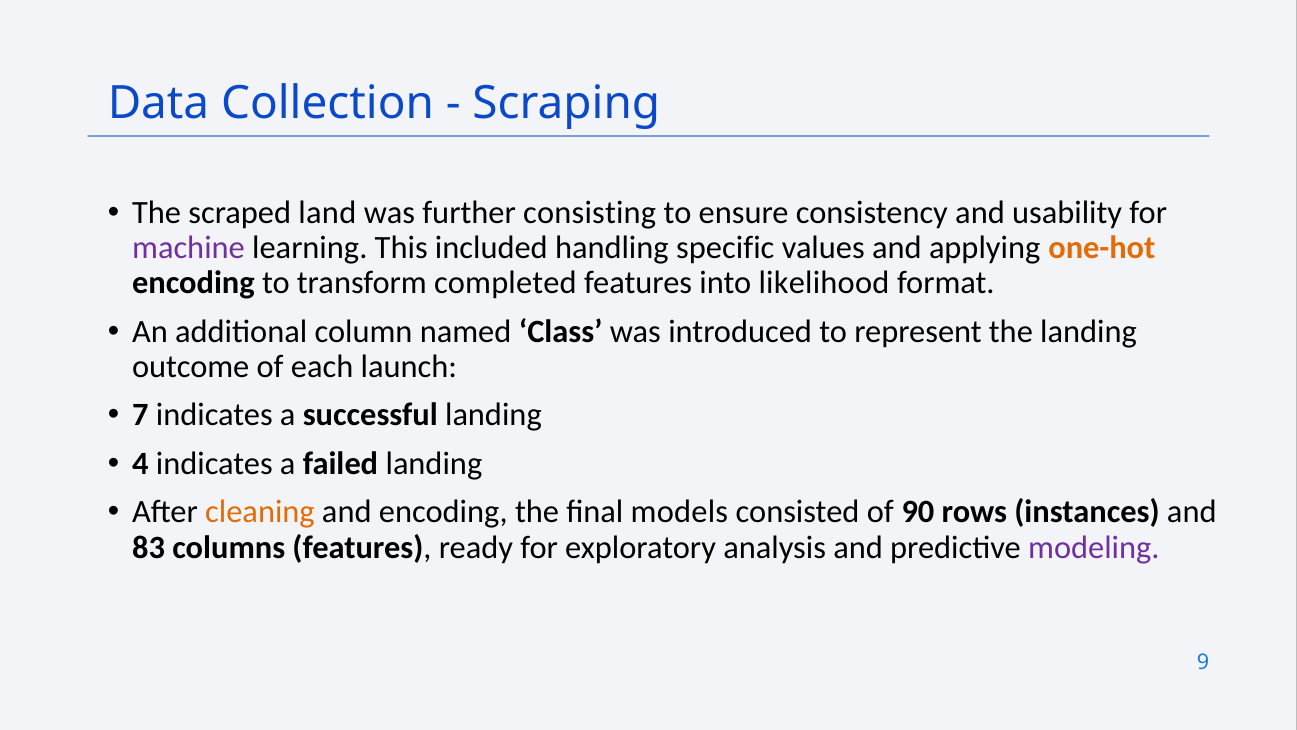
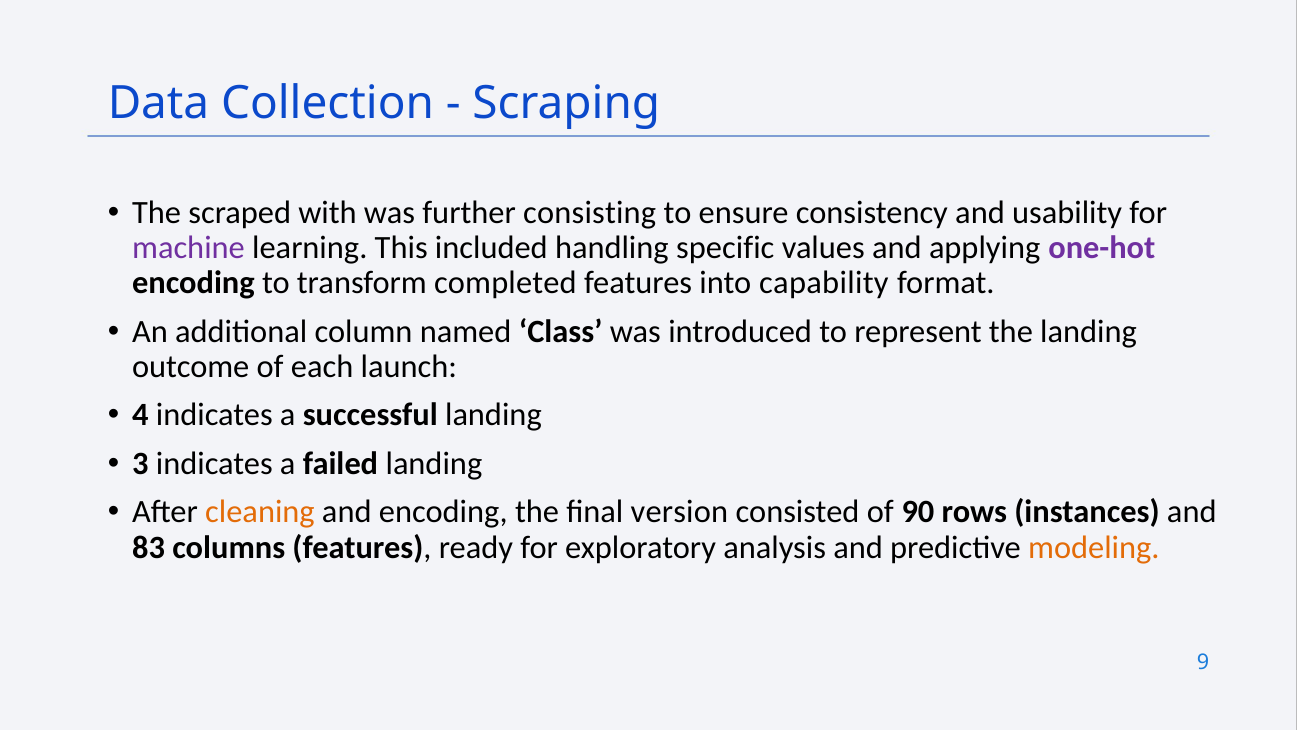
land: land -> with
one-hot colour: orange -> purple
likelihood: likelihood -> capability
7: 7 -> 4
4: 4 -> 3
models: models -> version
modeling colour: purple -> orange
